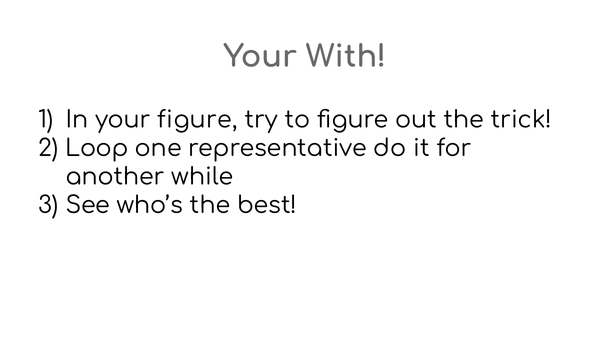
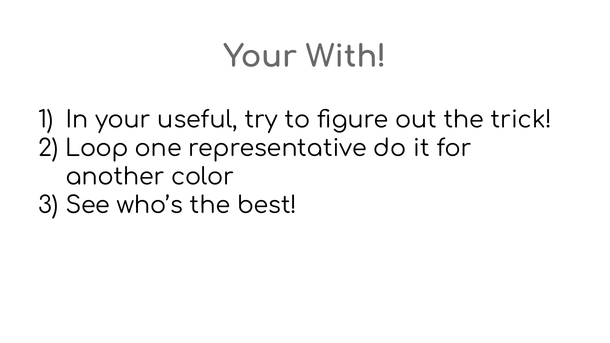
your figure: figure -> useful
while: while -> color
